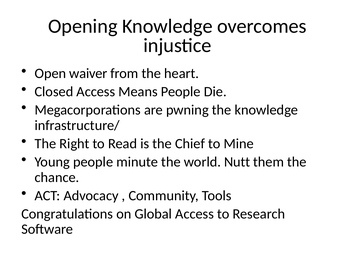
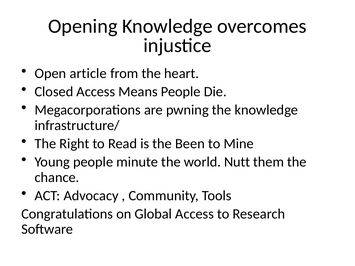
waiver: waiver -> article
Chief: Chief -> Been
